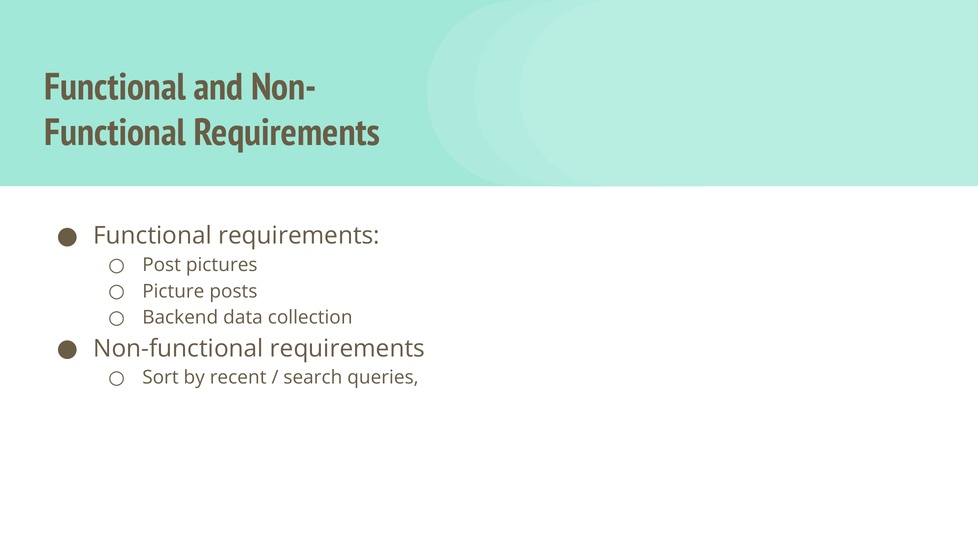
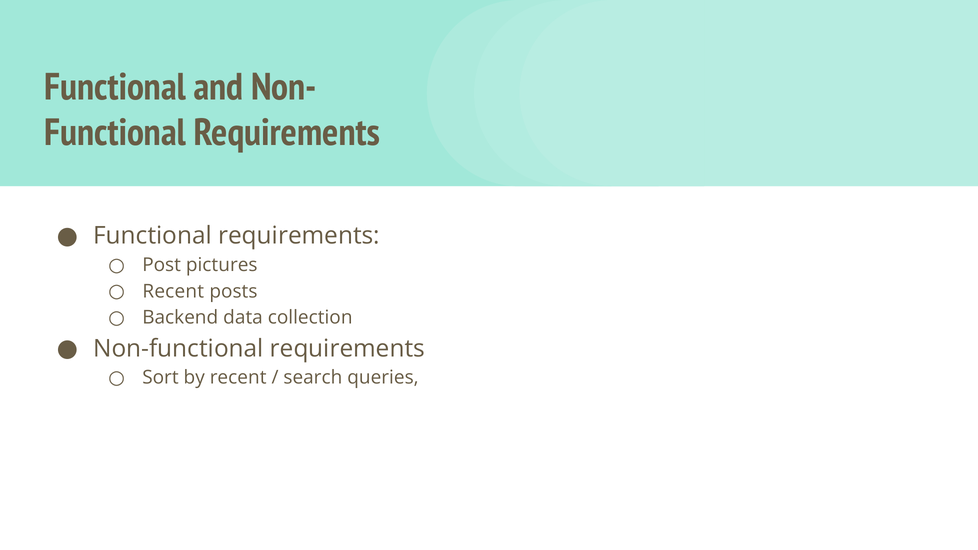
Picture at (173, 291): Picture -> Recent
